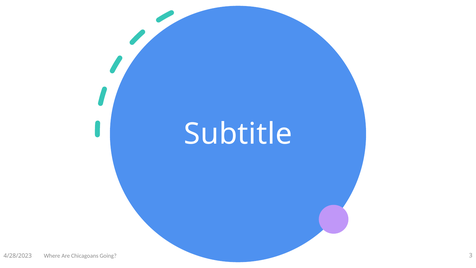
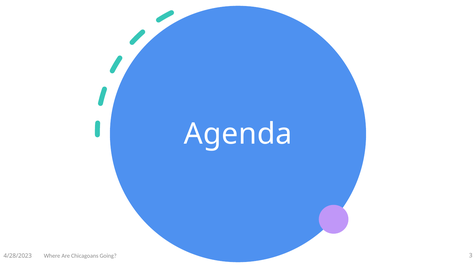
Subtitle: Subtitle -> Agenda
